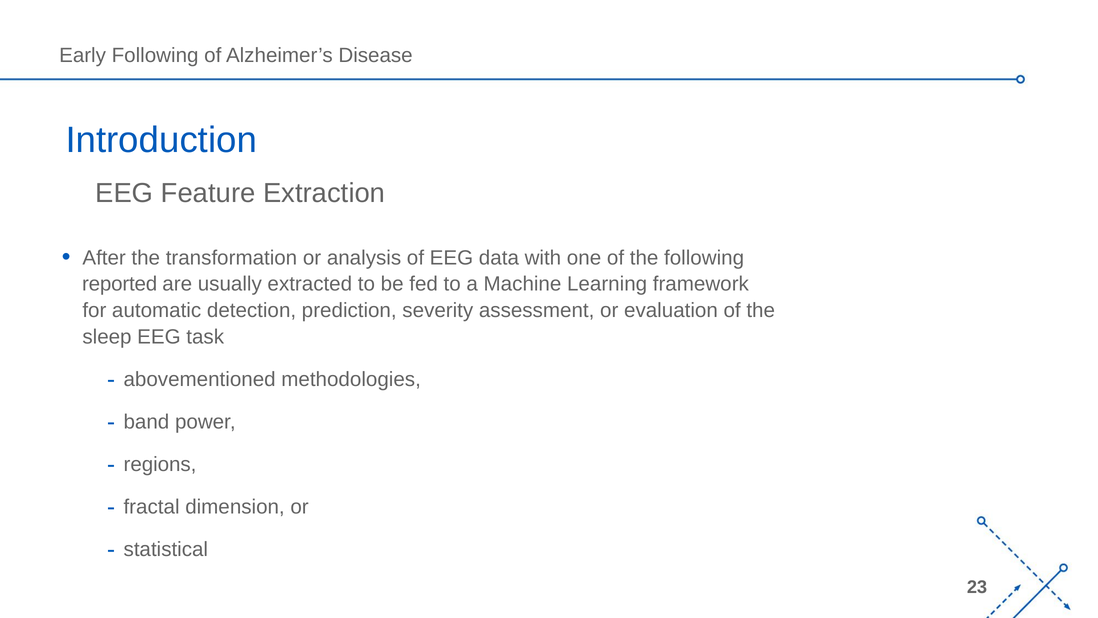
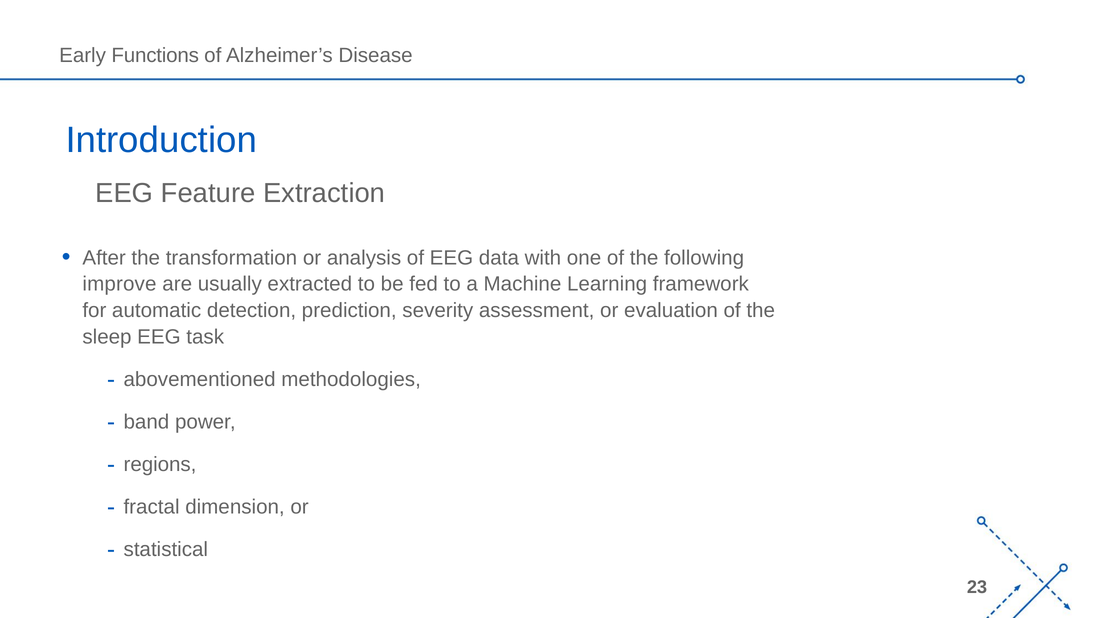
Following at (155, 56): Following -> Functions
reported: reported -> improve
